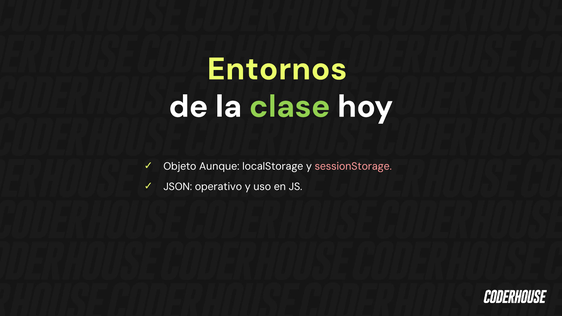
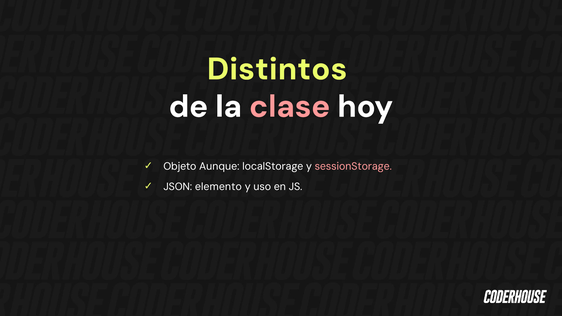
Entornos: Entornos -> Distintos
clase colour: light green -> pink
operativo: operativo -> elemento
